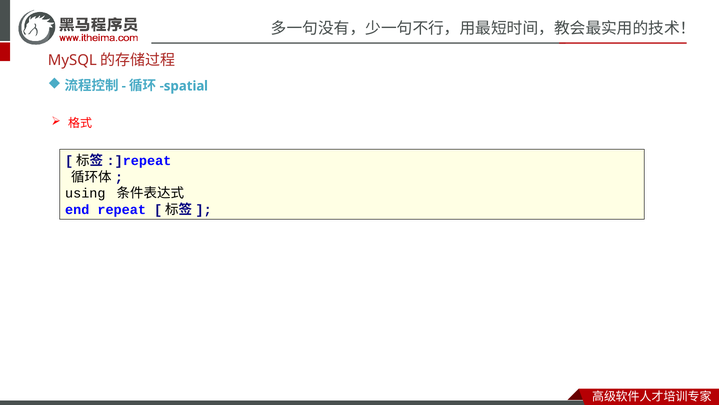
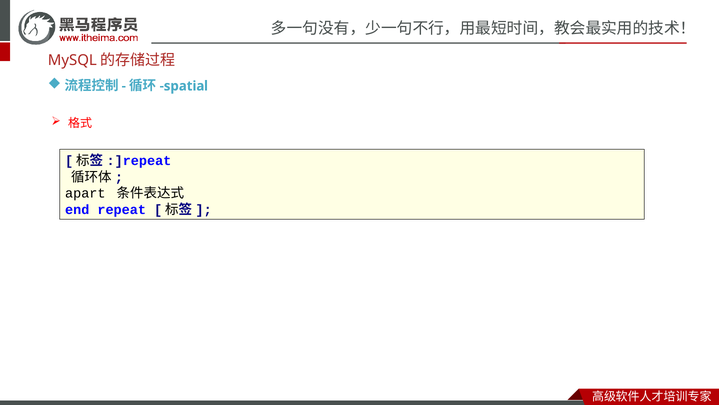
using: using -> apart
